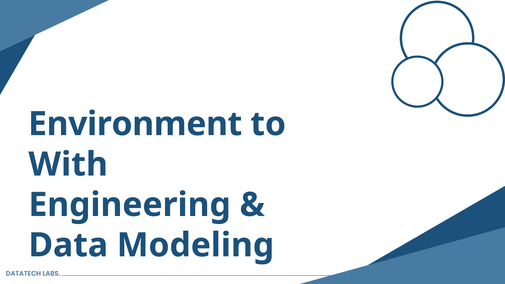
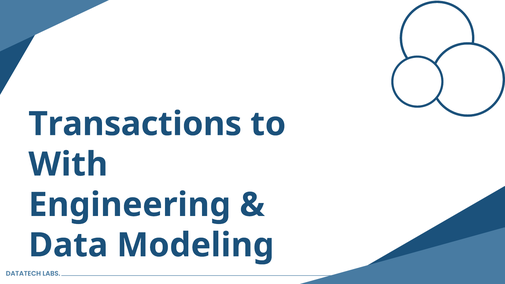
Environment: Environment -> Transactions
